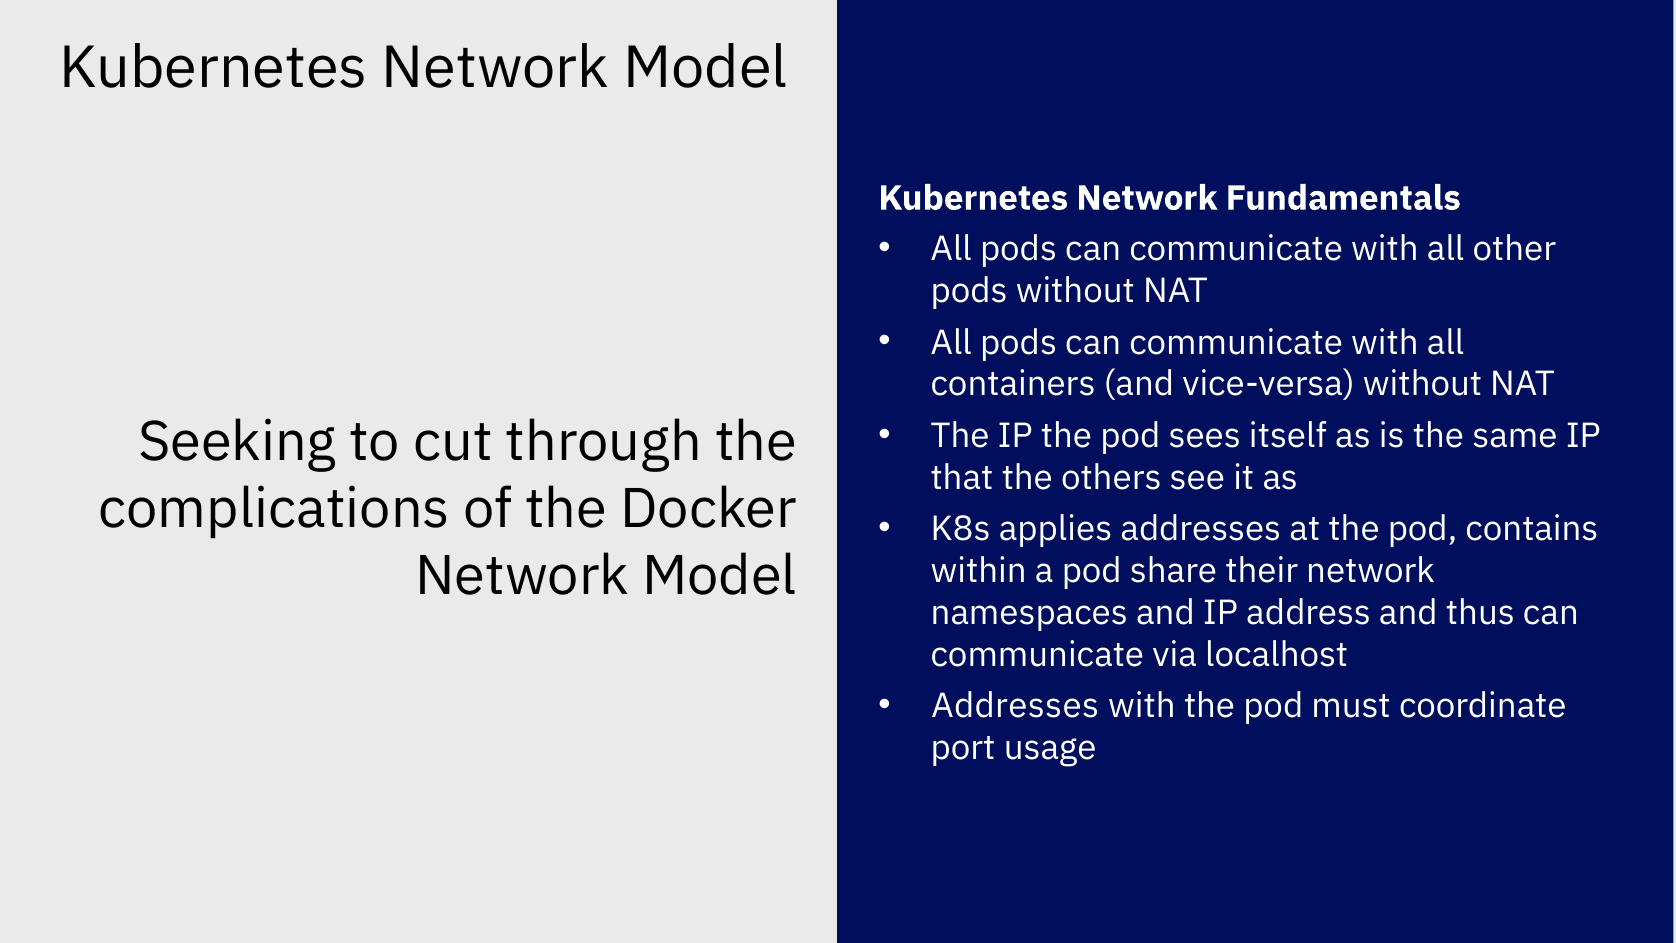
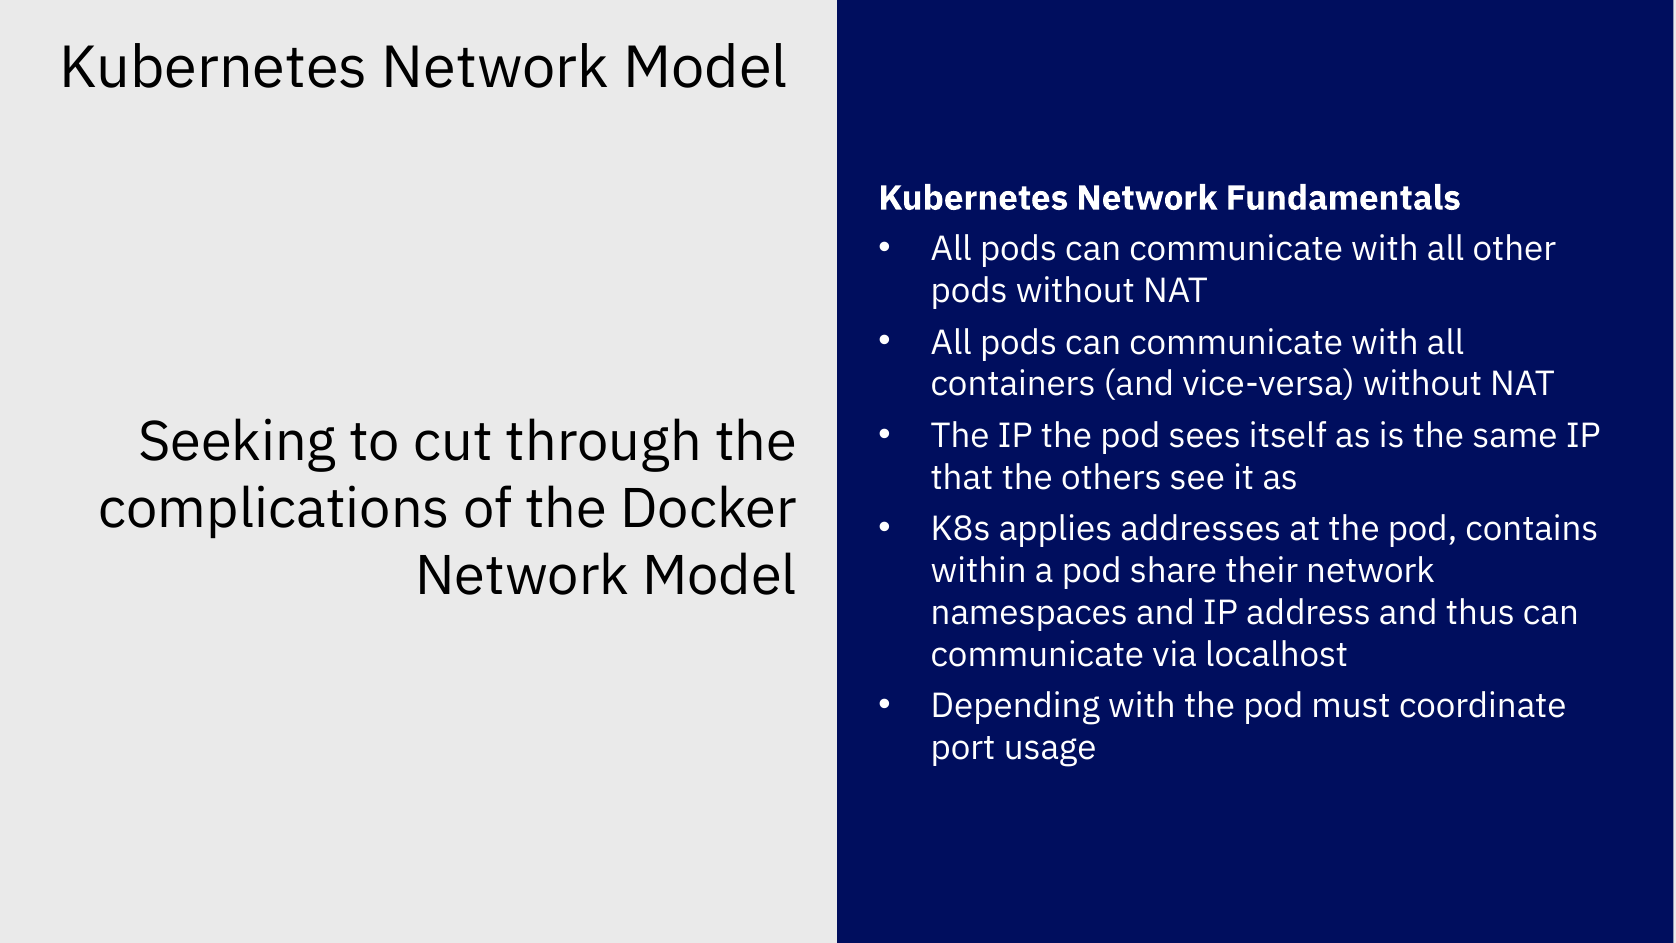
Addresses at (1015, 706): Addresses -> Depending
